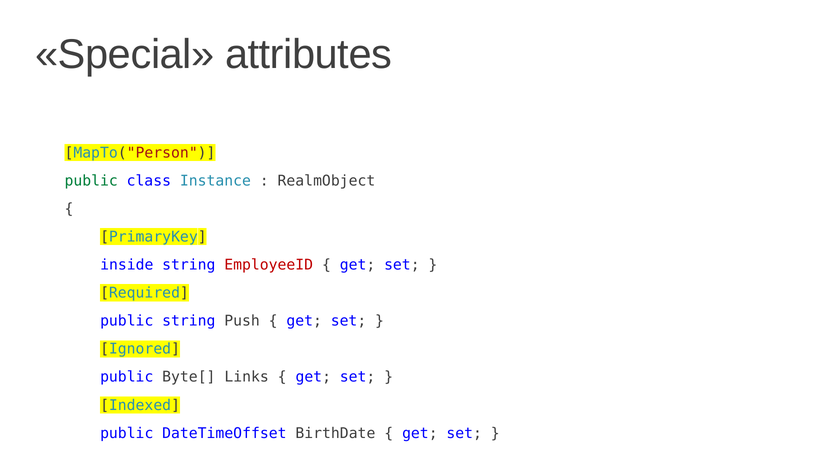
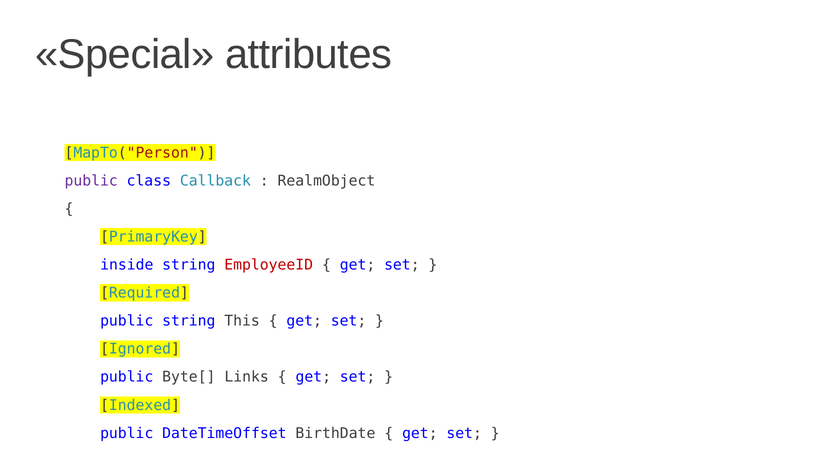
public at (91, 181) colour: green -> purple
Instance: Instance -> Callback
Push: Push -> This
